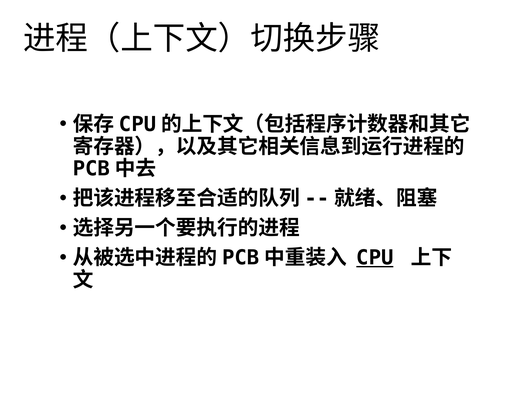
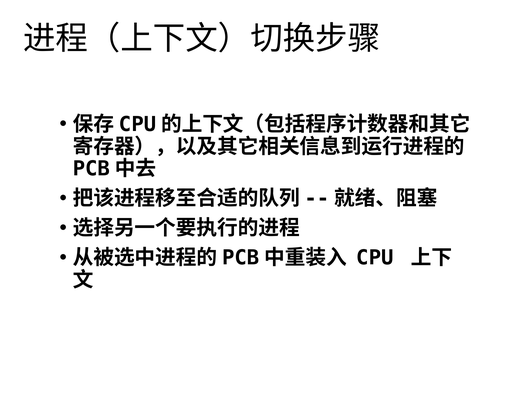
CPU underline: present -> none
